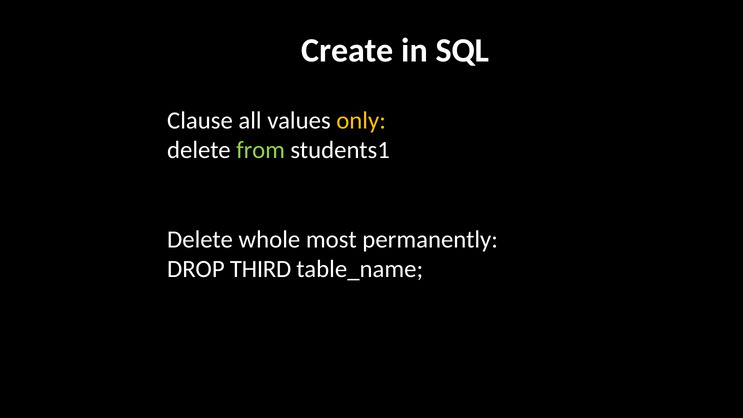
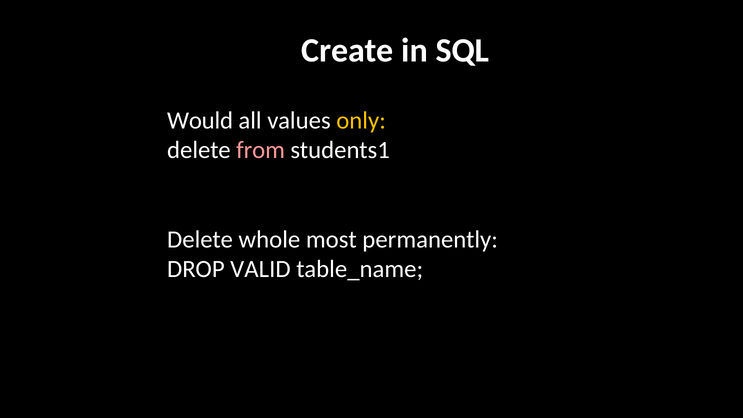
Clause: Clause -> Would
from colour: light green -> pink
THIRD: THIRD -> VALID
